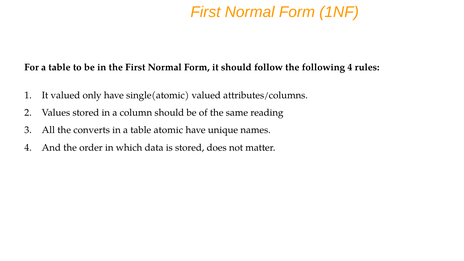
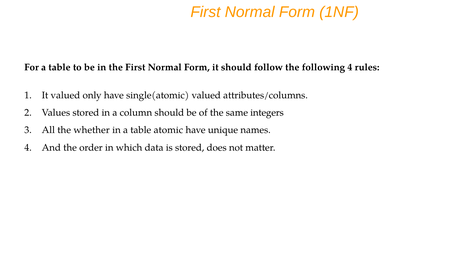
reading: reading -> integers
converts: converts -> whether
